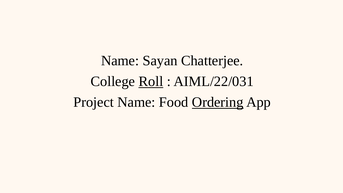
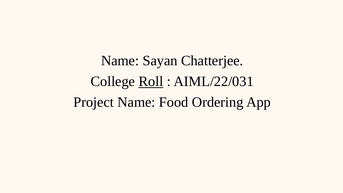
Ordering underline: present -> none
